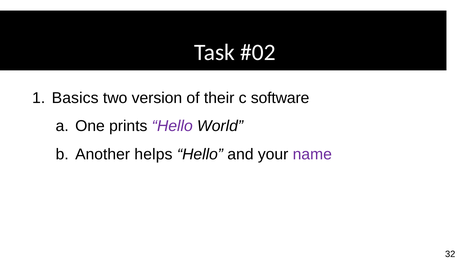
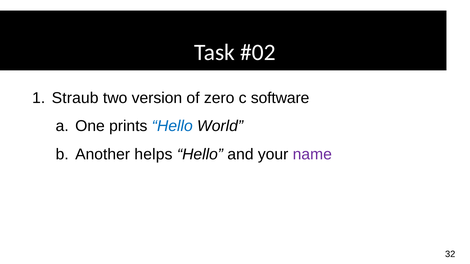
Basics: Basics -> Straub
their: their -> zero
Hello at (172, 126) colour: purple -> blue
